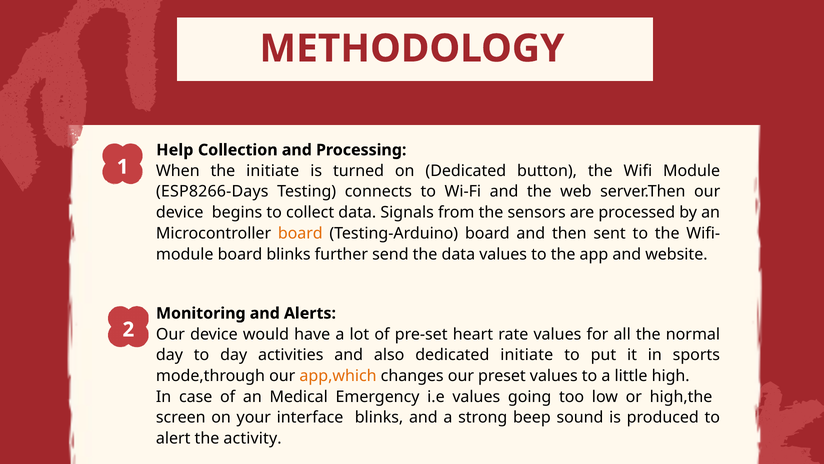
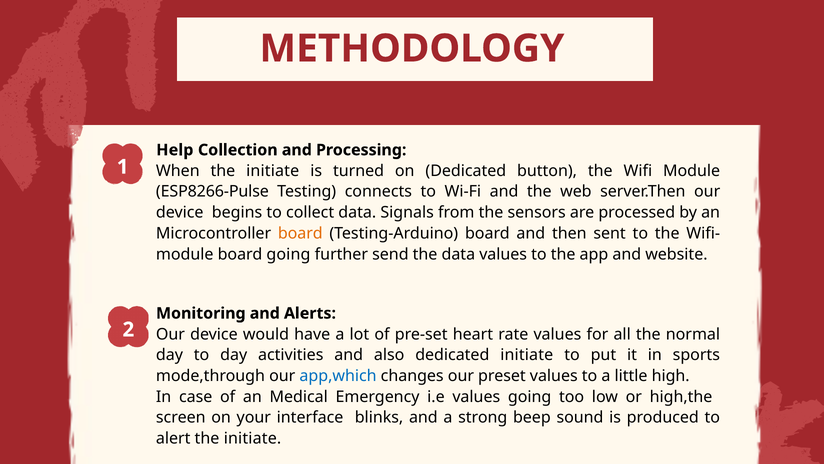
ESP8266-Days: ESP8266-Days -> ESP8266-Pulse
board blinks: blinks -> going
app,which colour: orange -> blue
alert the activity: activity -> initiate
